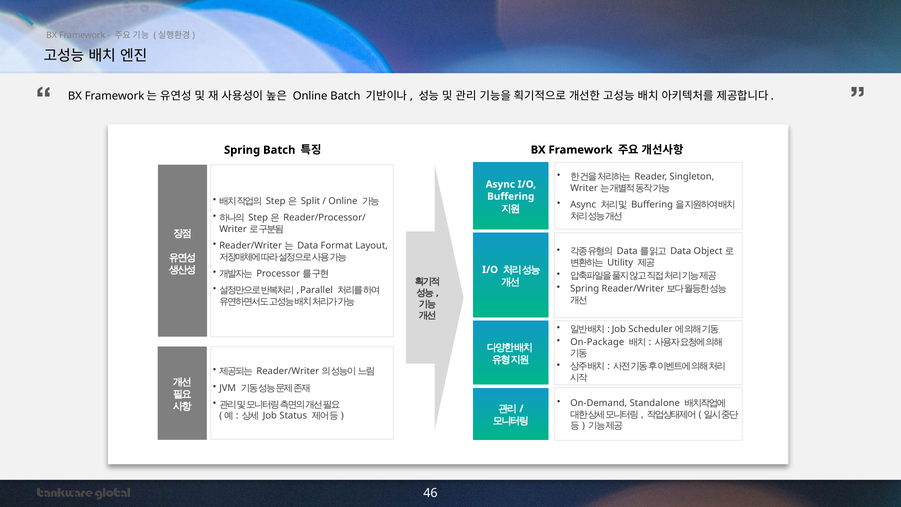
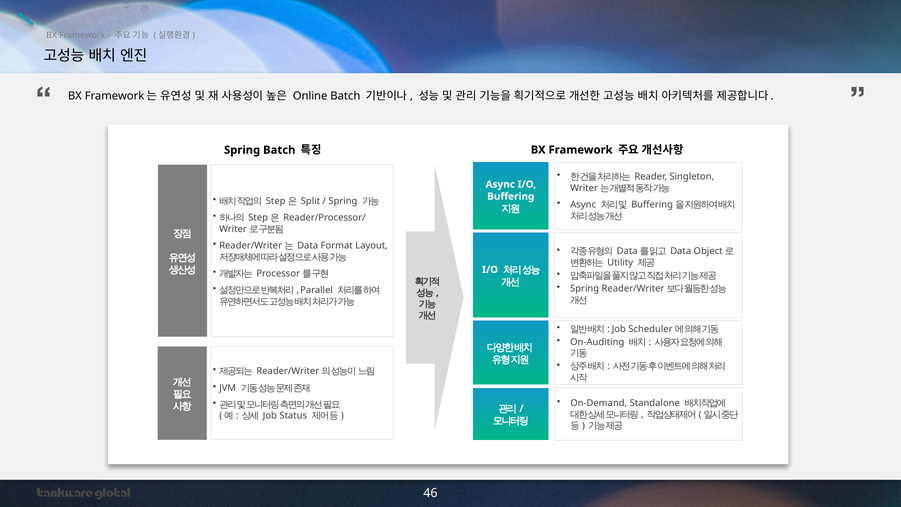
Online at (343, 201): Online -> Spring
On-Package: On-Package -> On-Auditing
